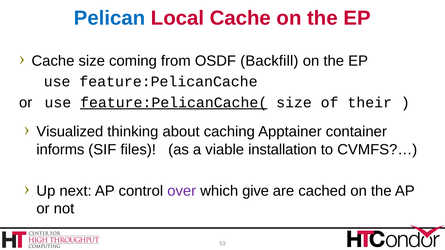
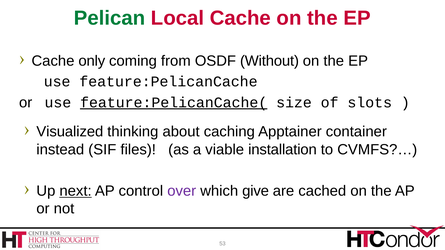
Pelican colour: blue -> green
Cache size: size -> only
Backfill: Backfill -> Without
their: their -> slots
informs: informs -> instead
next underline: none -> present
